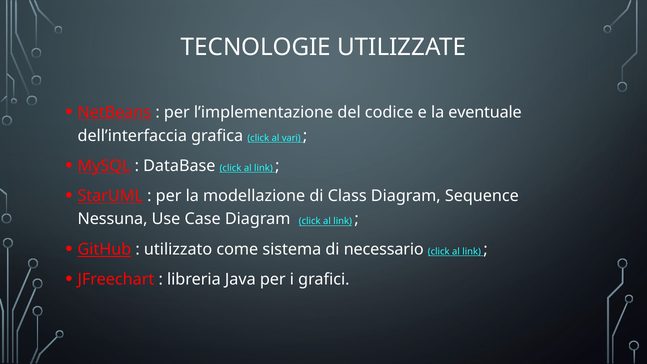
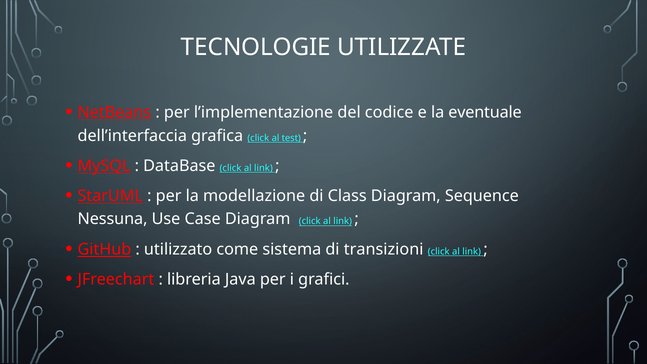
vari: vari -> test
necessario: necessario -> transizioni
